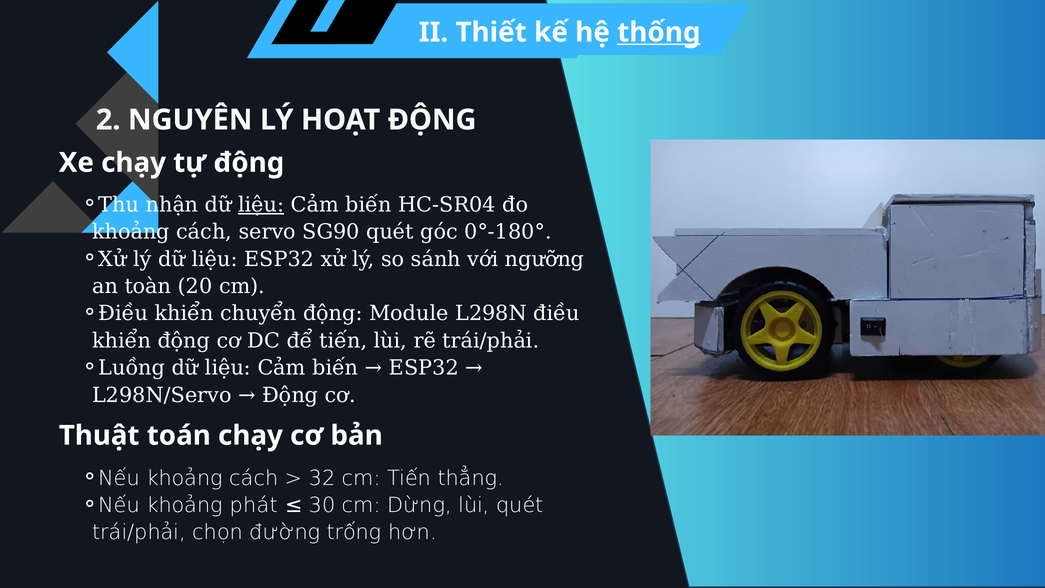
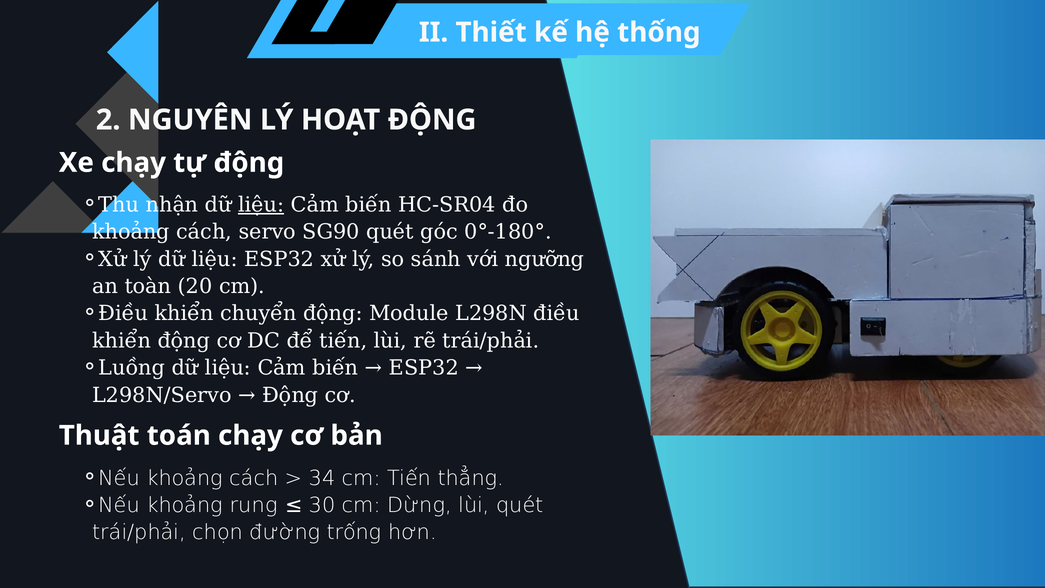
thống underline: present -> none
32: 32 -> 34
phát: phát -> rung
